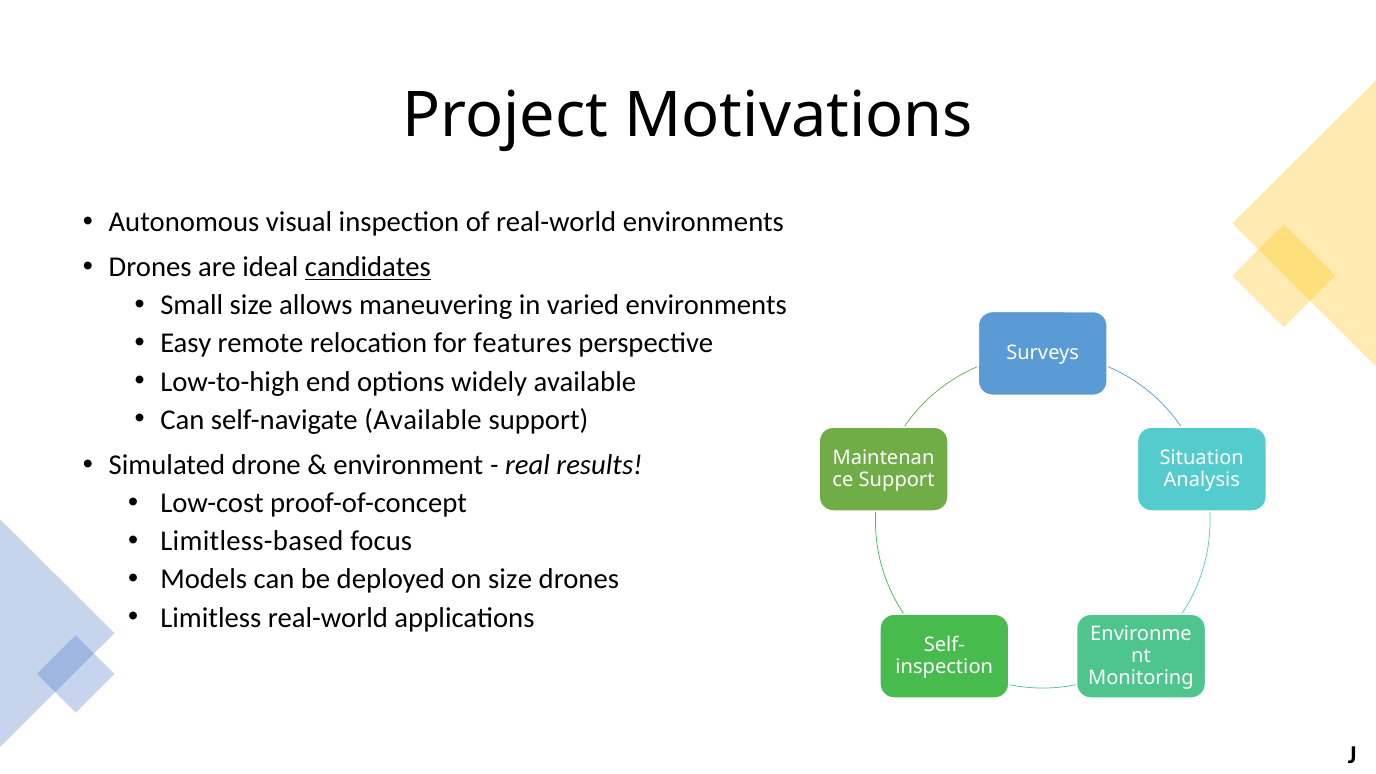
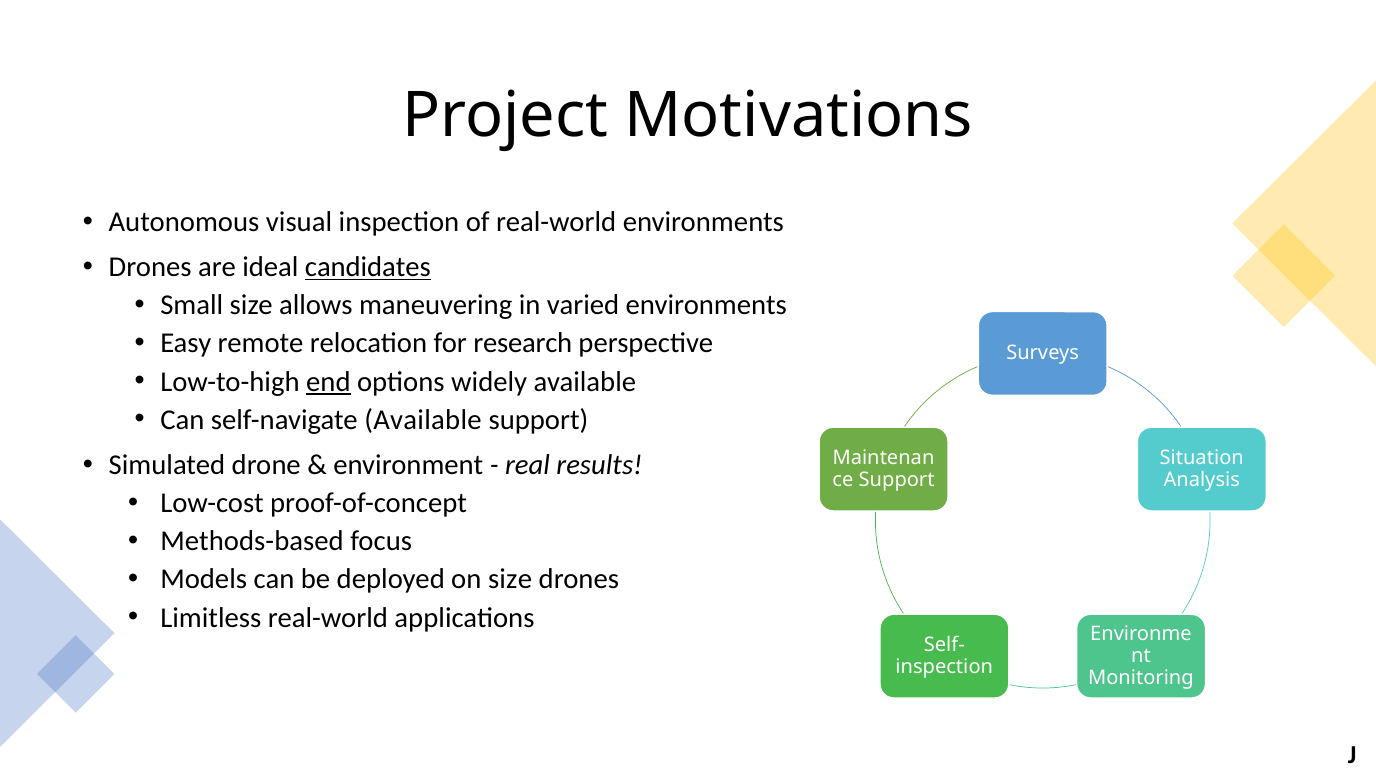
features: features -> research
end underline: none -> present
Limitless-based: Limitless-based -> Methods-based
